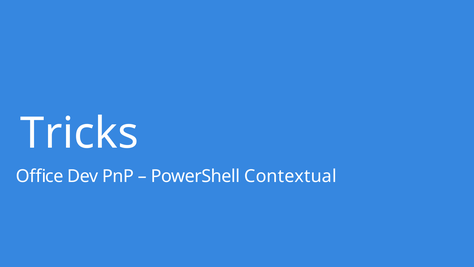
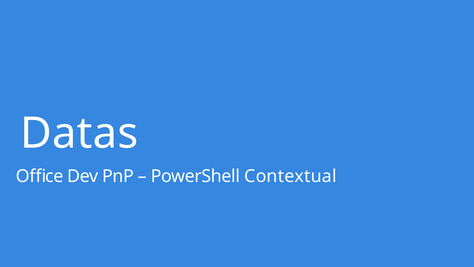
Tricks: Tricks -> Datas
